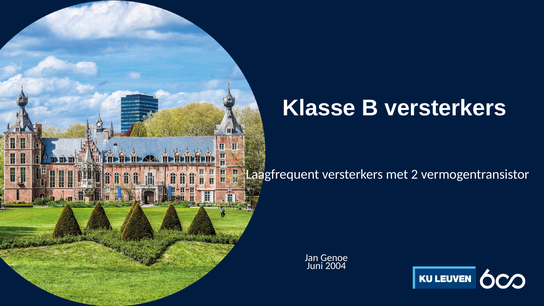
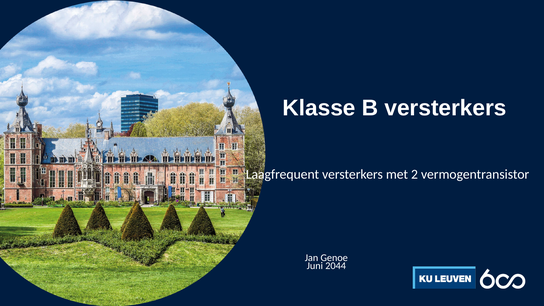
2004: 2004 -> 2044
